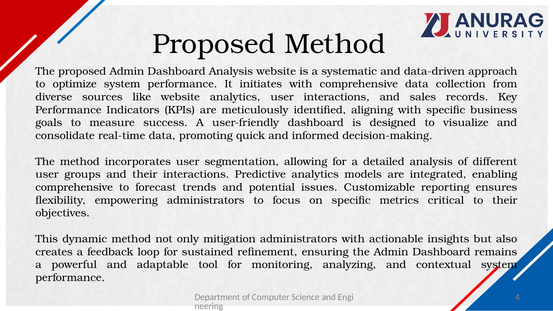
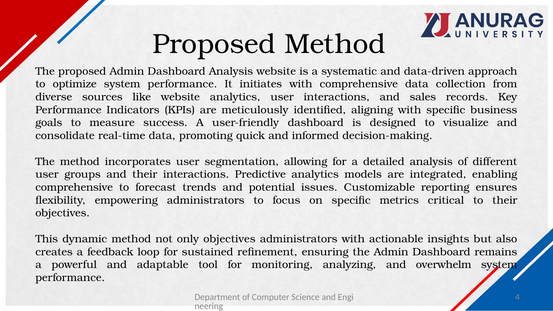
only mitigation: mitigation -> objectives
contextual: contextual -> overwhelm
